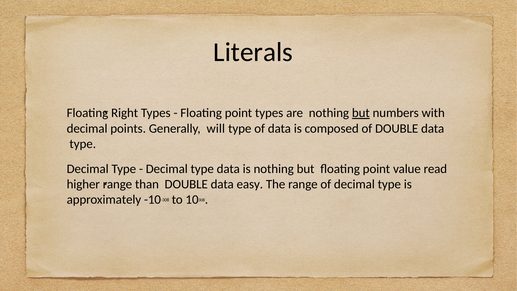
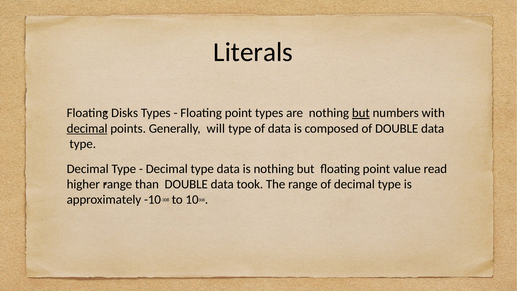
Right: Right -> Disks
decimal at (87, 128) underline: none -> present
easy: easy -> took
